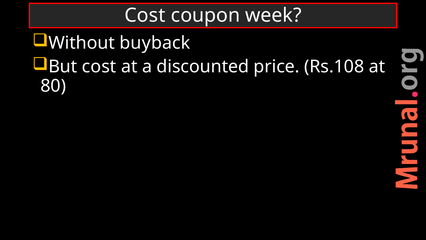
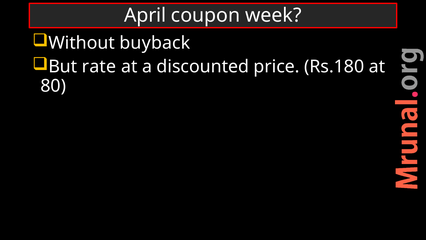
Cost at (145, 15): Cost -> April
But cost: cost -> rate
Rs.108: Rs.108 -> Rs.180
